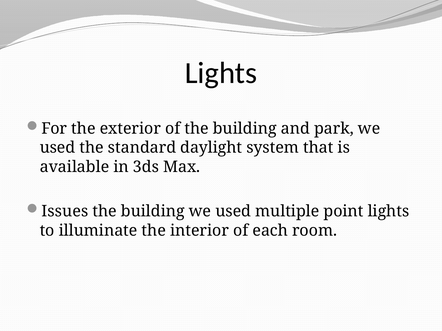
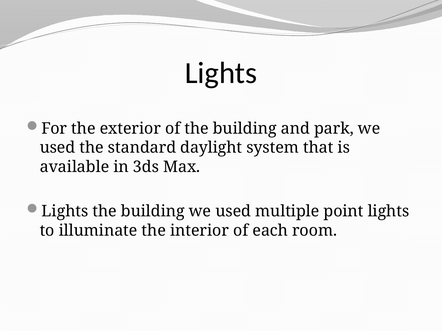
Issues at (65, 212): Issues -> Lights
